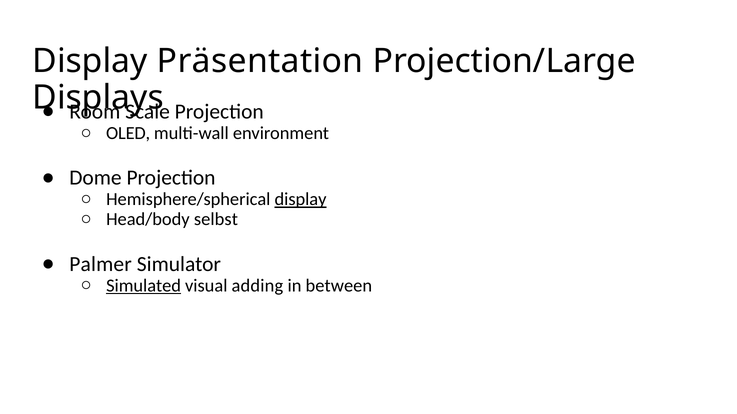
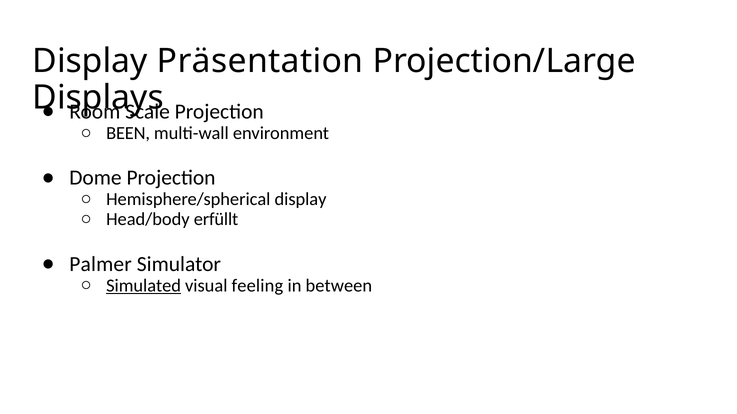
OLED: OLED -> BEEN
display at (301, 200) underline: present -> none
selbst: selbst -> erfüllt
adding: adding -> feeling
